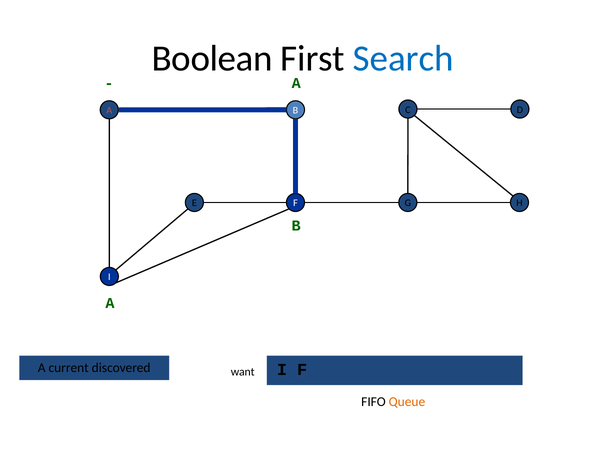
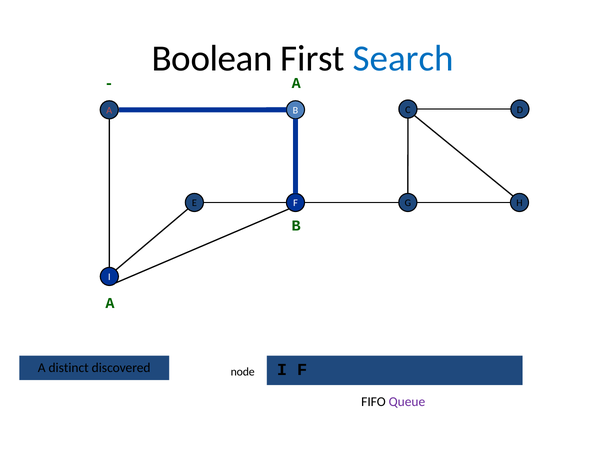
current: current -> distinct
want: want -> node
Queue colour: orange -> purple
